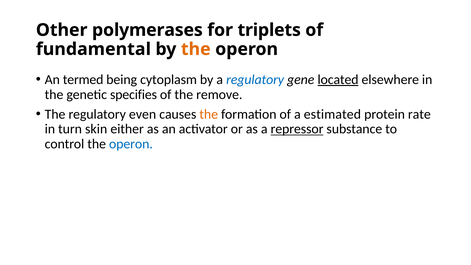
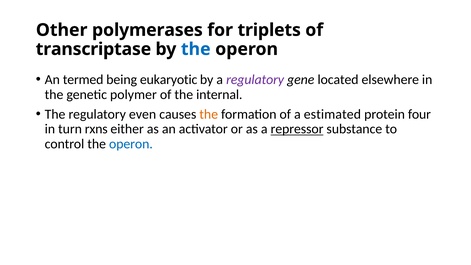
fundamental: fundamental -> transcriptase
the at (196, 49) colour: orange -> blue
cytoplasm: cytoplasm -> eukaryotic
regulatory at (255, 80) colour: blue -> purple
located underline: present -> none
specifies: specifies -> polymer
remove: remove -> internal
rate: rate -> four
skin: skin -> rxns
